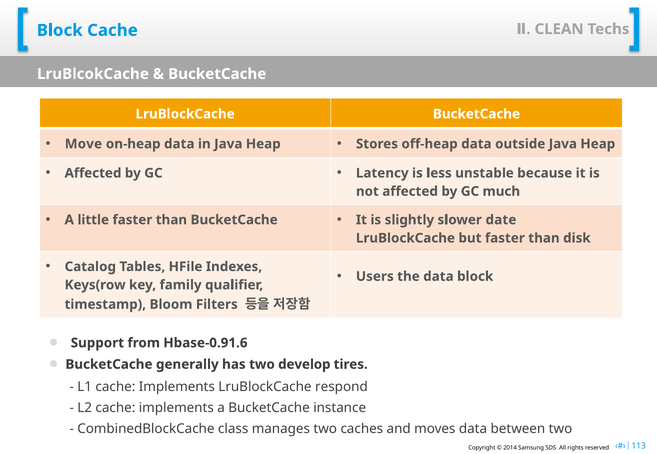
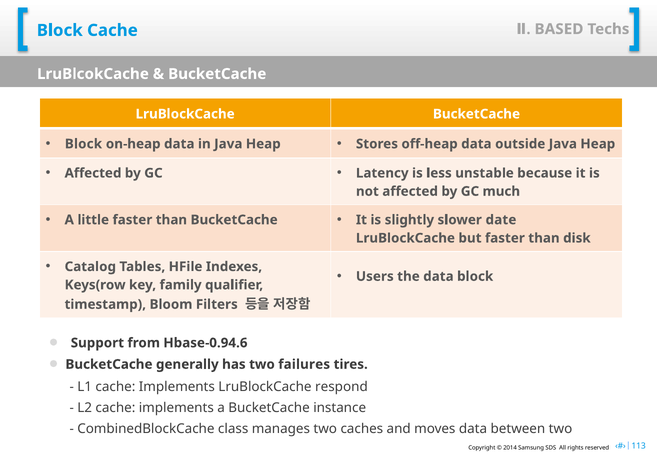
CLEAN: CLEAN -> BASED
Move at (83, 144): Move -> Block
Hbase-0.91.6: Hbase-0.91.6 -> Hbase-0.94.6
develop: develop -> failures
